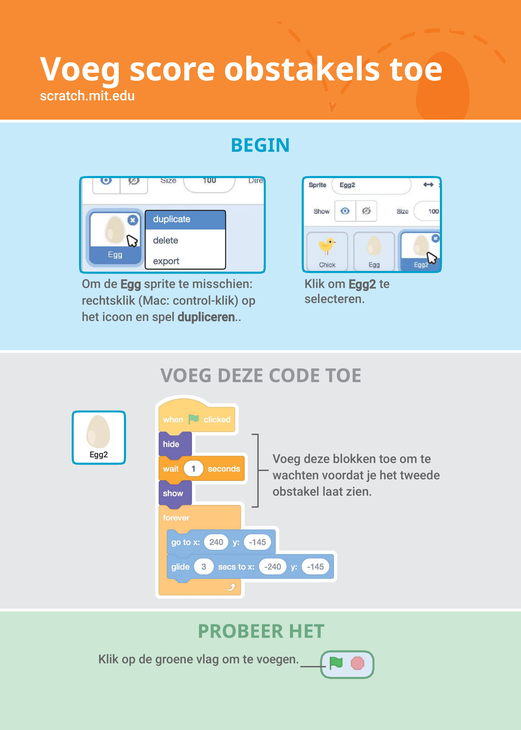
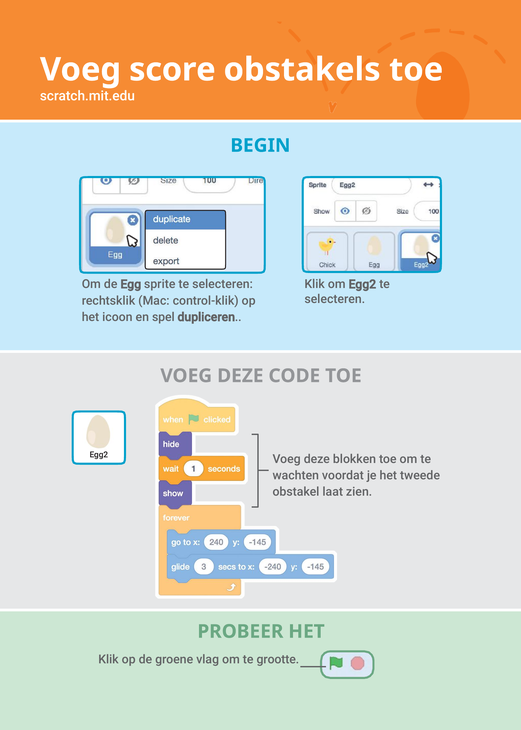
sprite te misschien: misschien -> selecteren
voegen: voegen -> grootte
